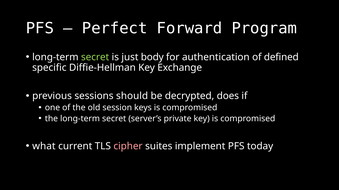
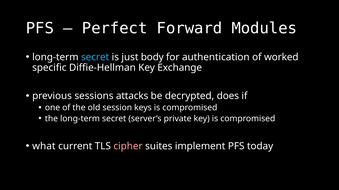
Program: Program -> Modules
secret at (95, 57) colour: light green -> light blue
defined: defined -> worked
should: should -> attacks
